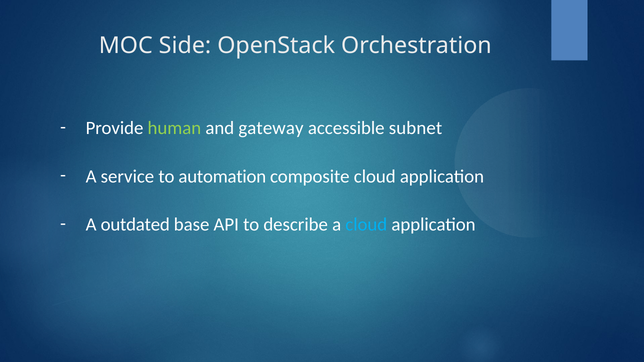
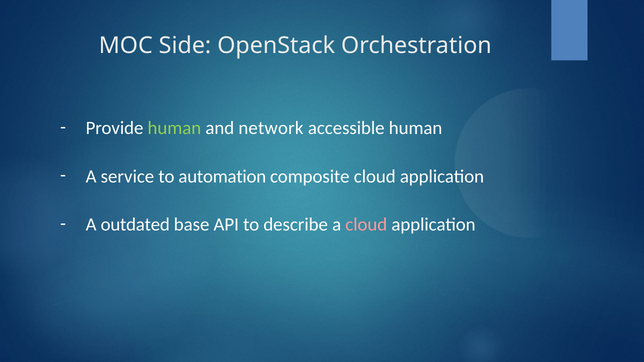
gateway: gateway -> network
accessible subnet: subnet -> human
cloud at (366, 225) colour: light blue -> pink
